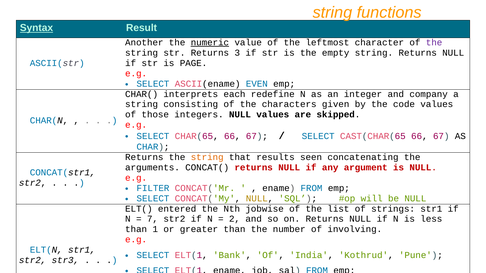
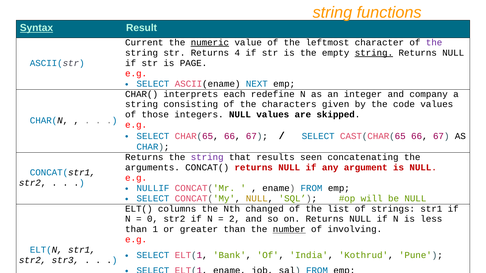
Another: Another -> Current
3: 3 -> 4
string at (374, 53) underline: none -> present
EVEN: EVEN -> NEXT
string at (207, 157) colour: orange -> purple
FILTER: FILTER -> NULLIF
entered: entered -> columns
jobwise: jobwise -> changed
7: 7 -> 0
number underline: none -> present
